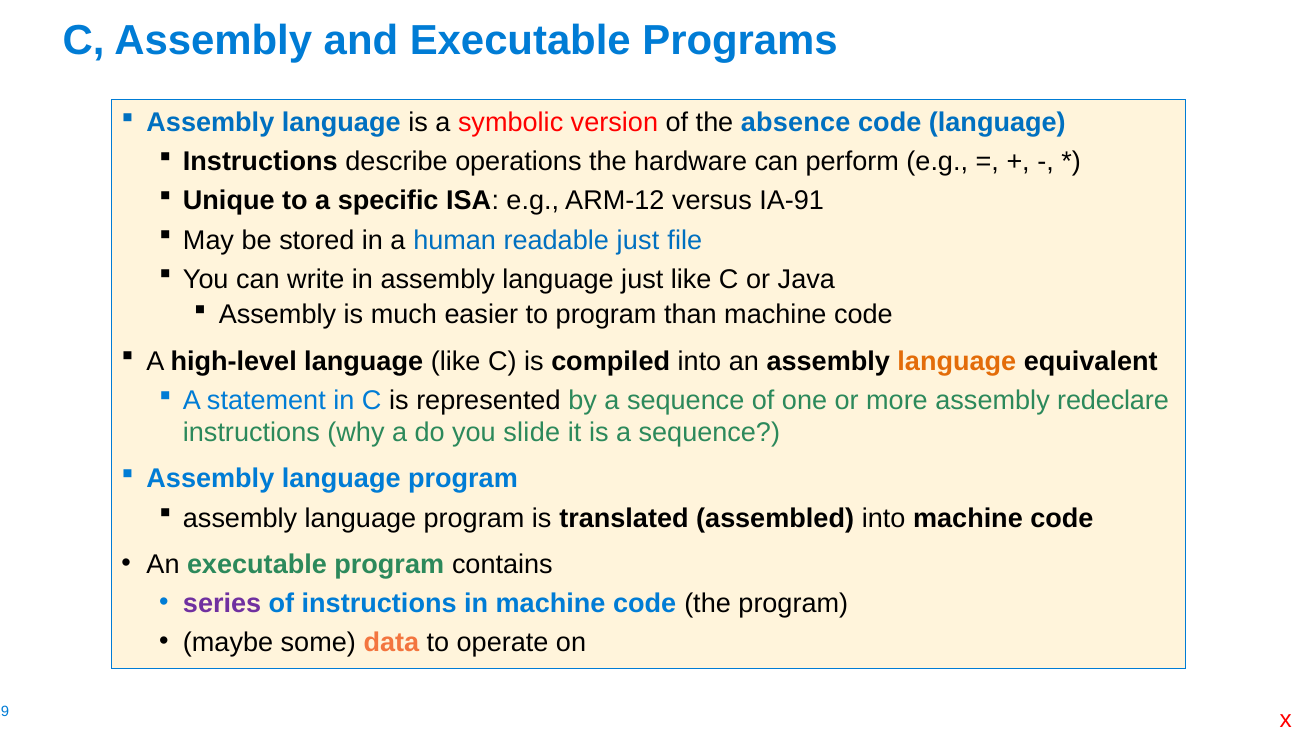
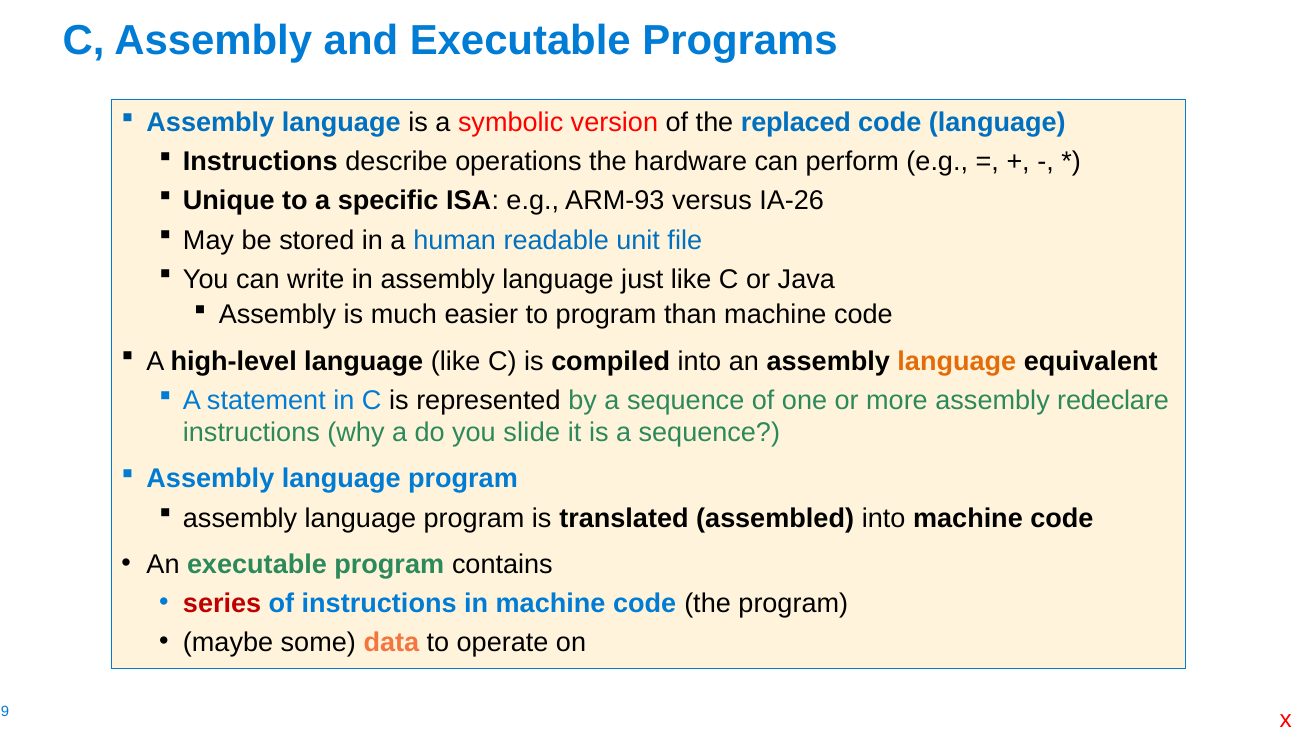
absence: absence -> replaced
ARM-12: ARM-12 -> ARM-93
IA-91: IA-91 -> IA-26
readable just: just -> unit
series colour: purple -> red
